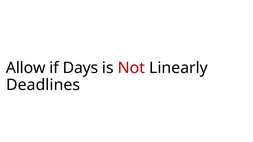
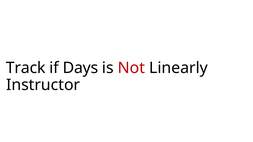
Allow: Allow -> Track
Deadlines: Deadlines -> Instructor
